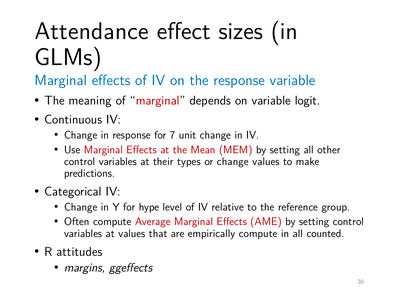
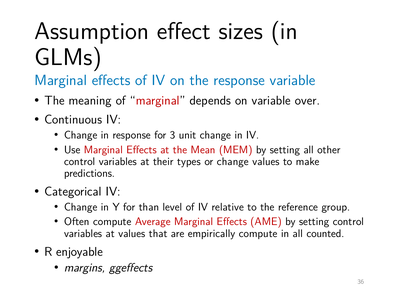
Attendance: Attendance -> Assumption
logit: logit -> over
7: 7 -> 3
hype: hype -> than
attitudes: attitudes -> enjoyable
